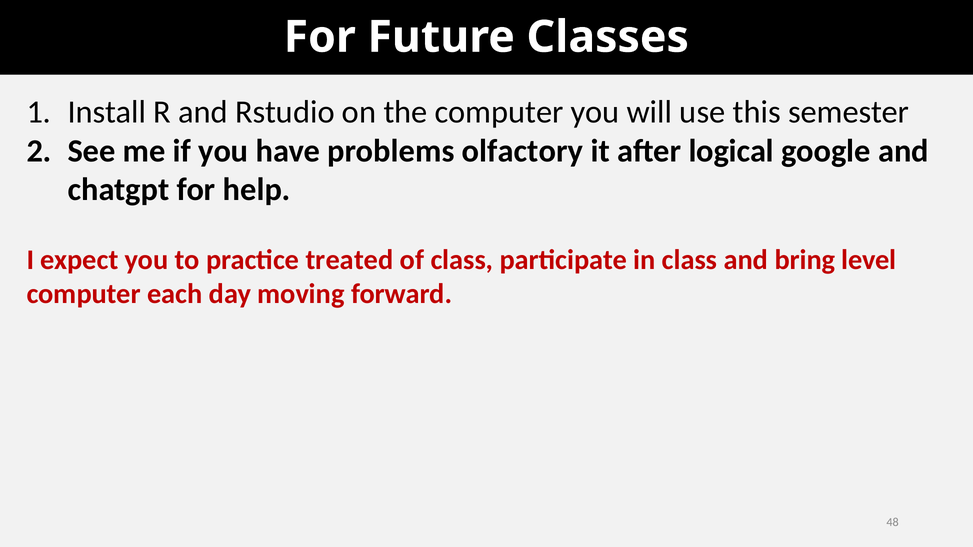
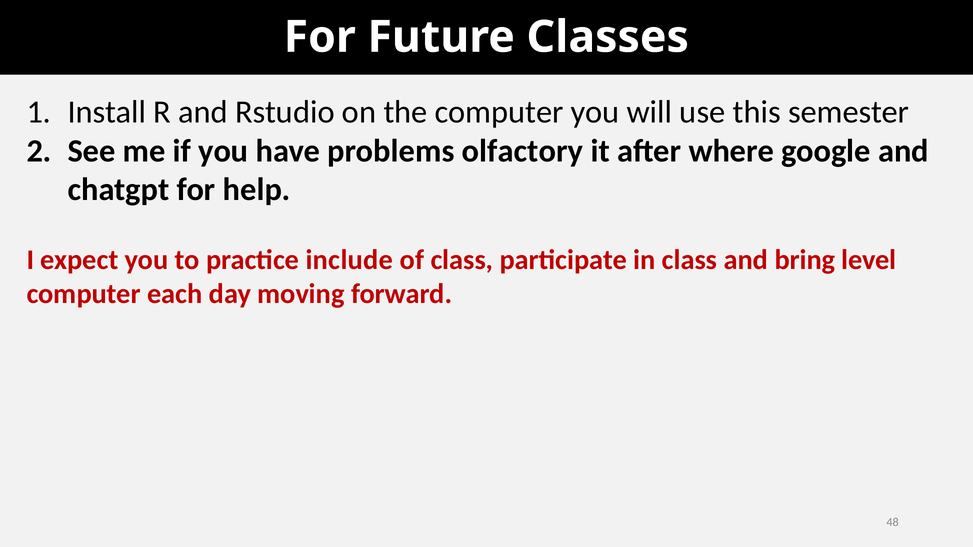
logical: logical -> where
treated: treated -> include
